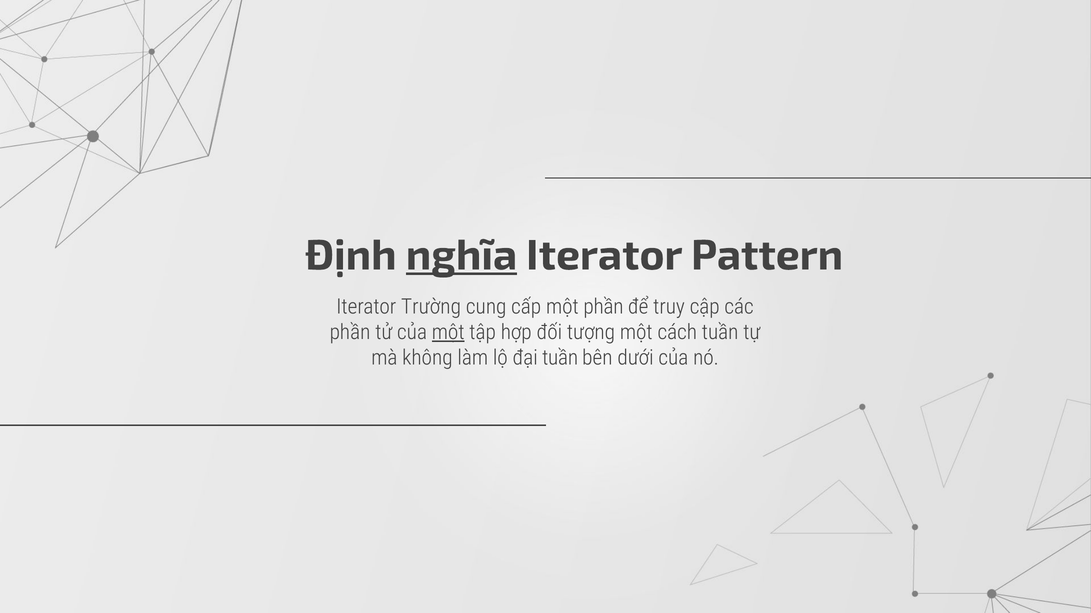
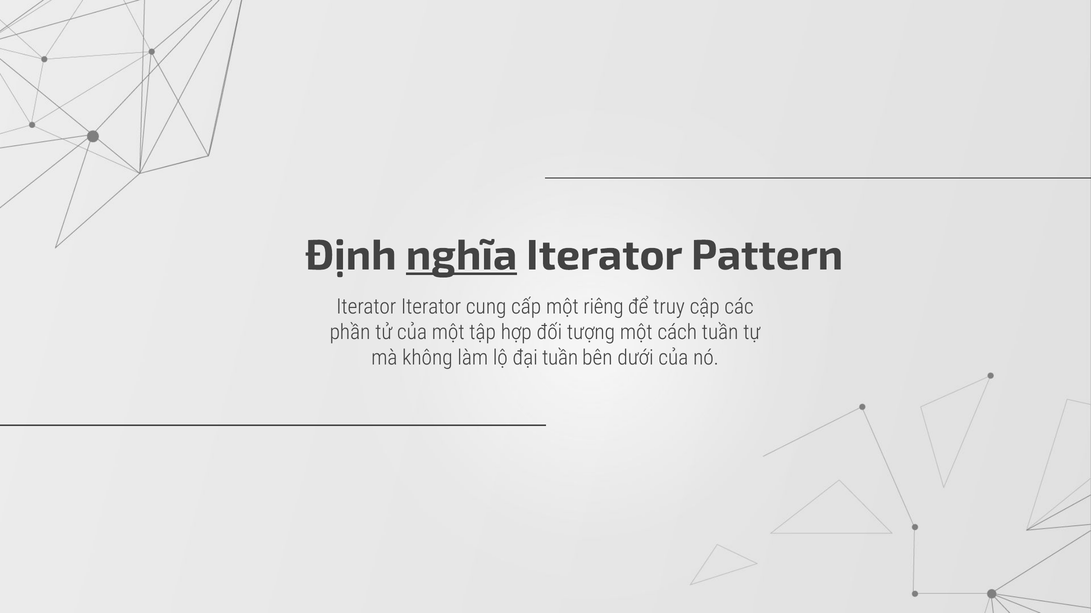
Iterator Trường: Trường -> Iterator
một phần: phần -> riêng
một at (448, 333) underline: present -> none
